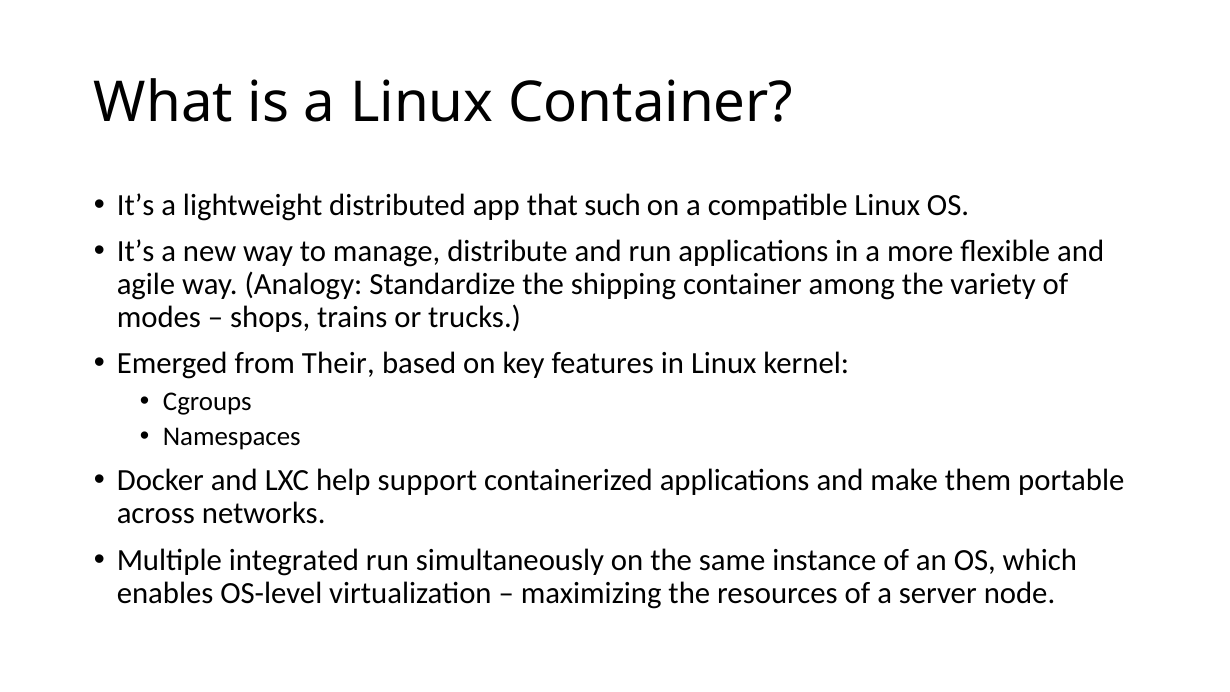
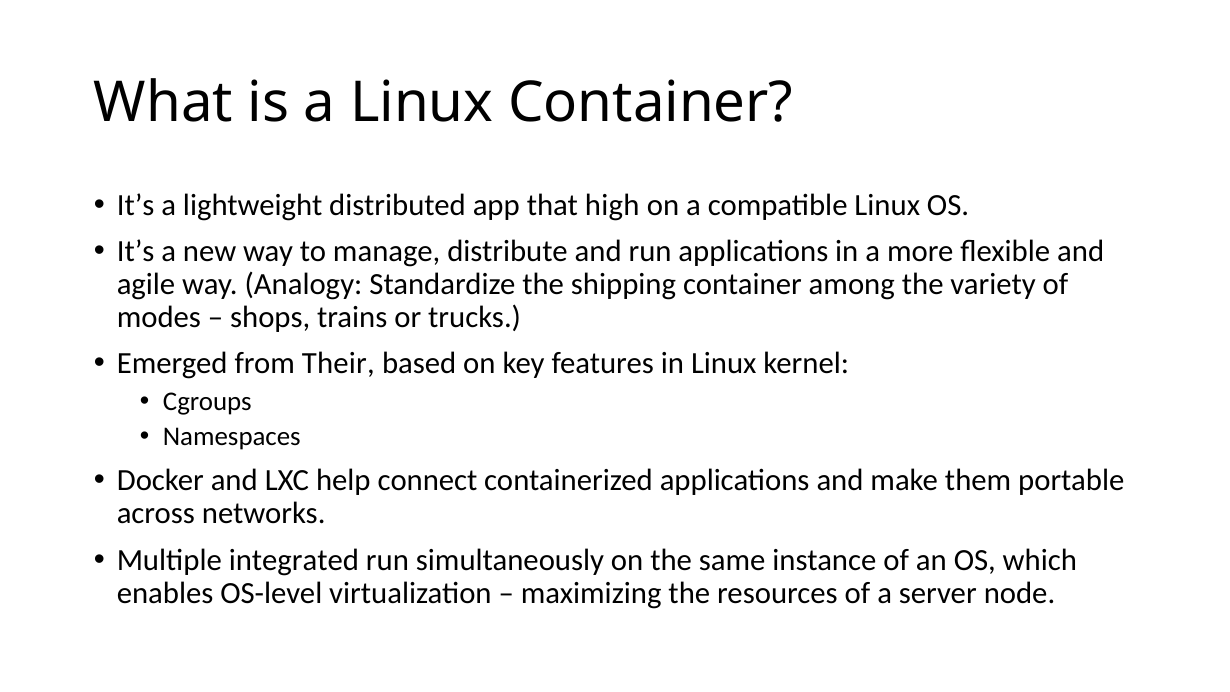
such: such -> high
support: support -> connect
